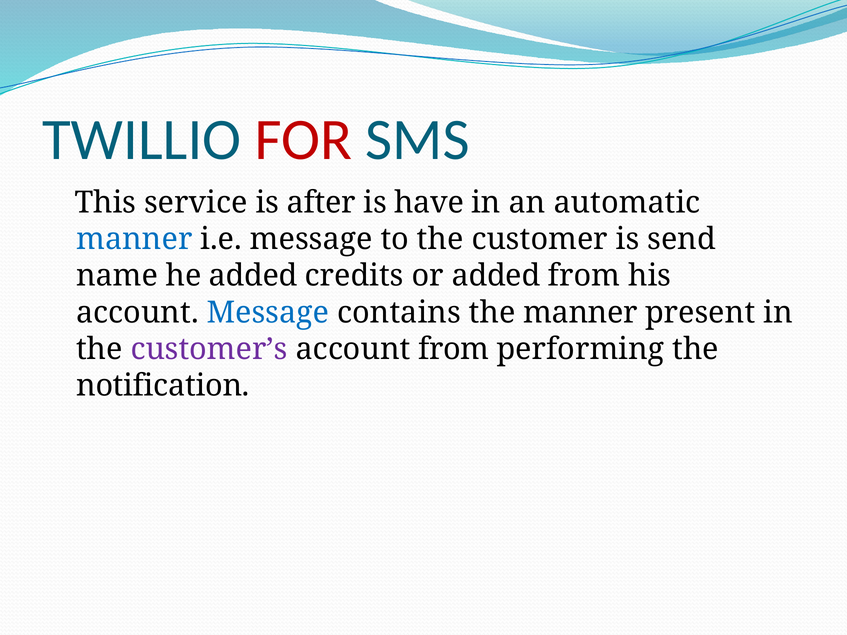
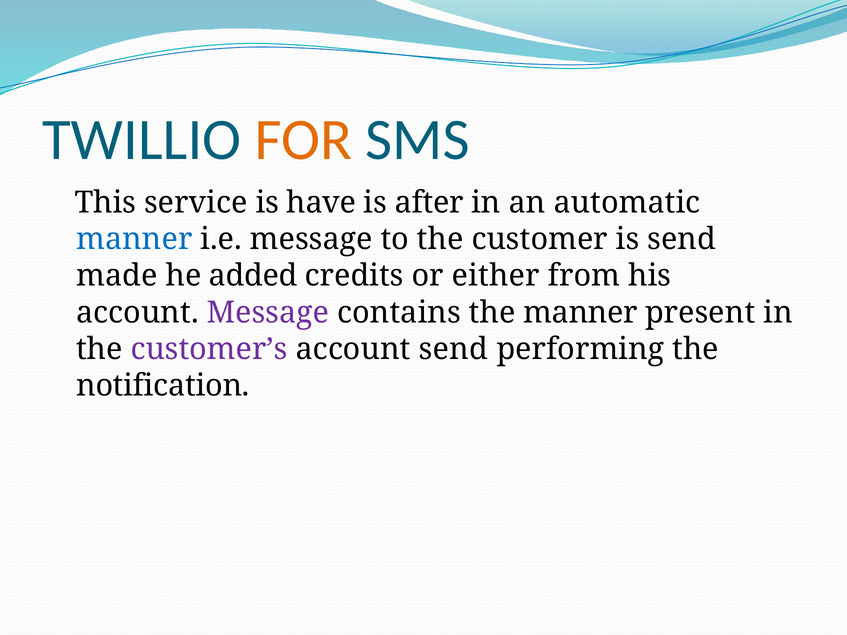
FOR colour: red -> orange
after: after -> have
have: have -> after
name: name -> made
or added: added -> either
Message at (268, 313) colour: blue -> purple
account from: from -> send
